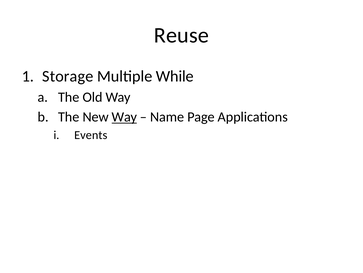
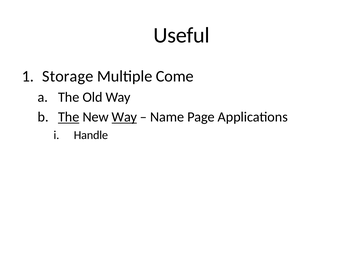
Reuse: Reuse -> Useful
While: While -> Come
The at (69, 117) underline: none -> present
Events: Events -> Handle
